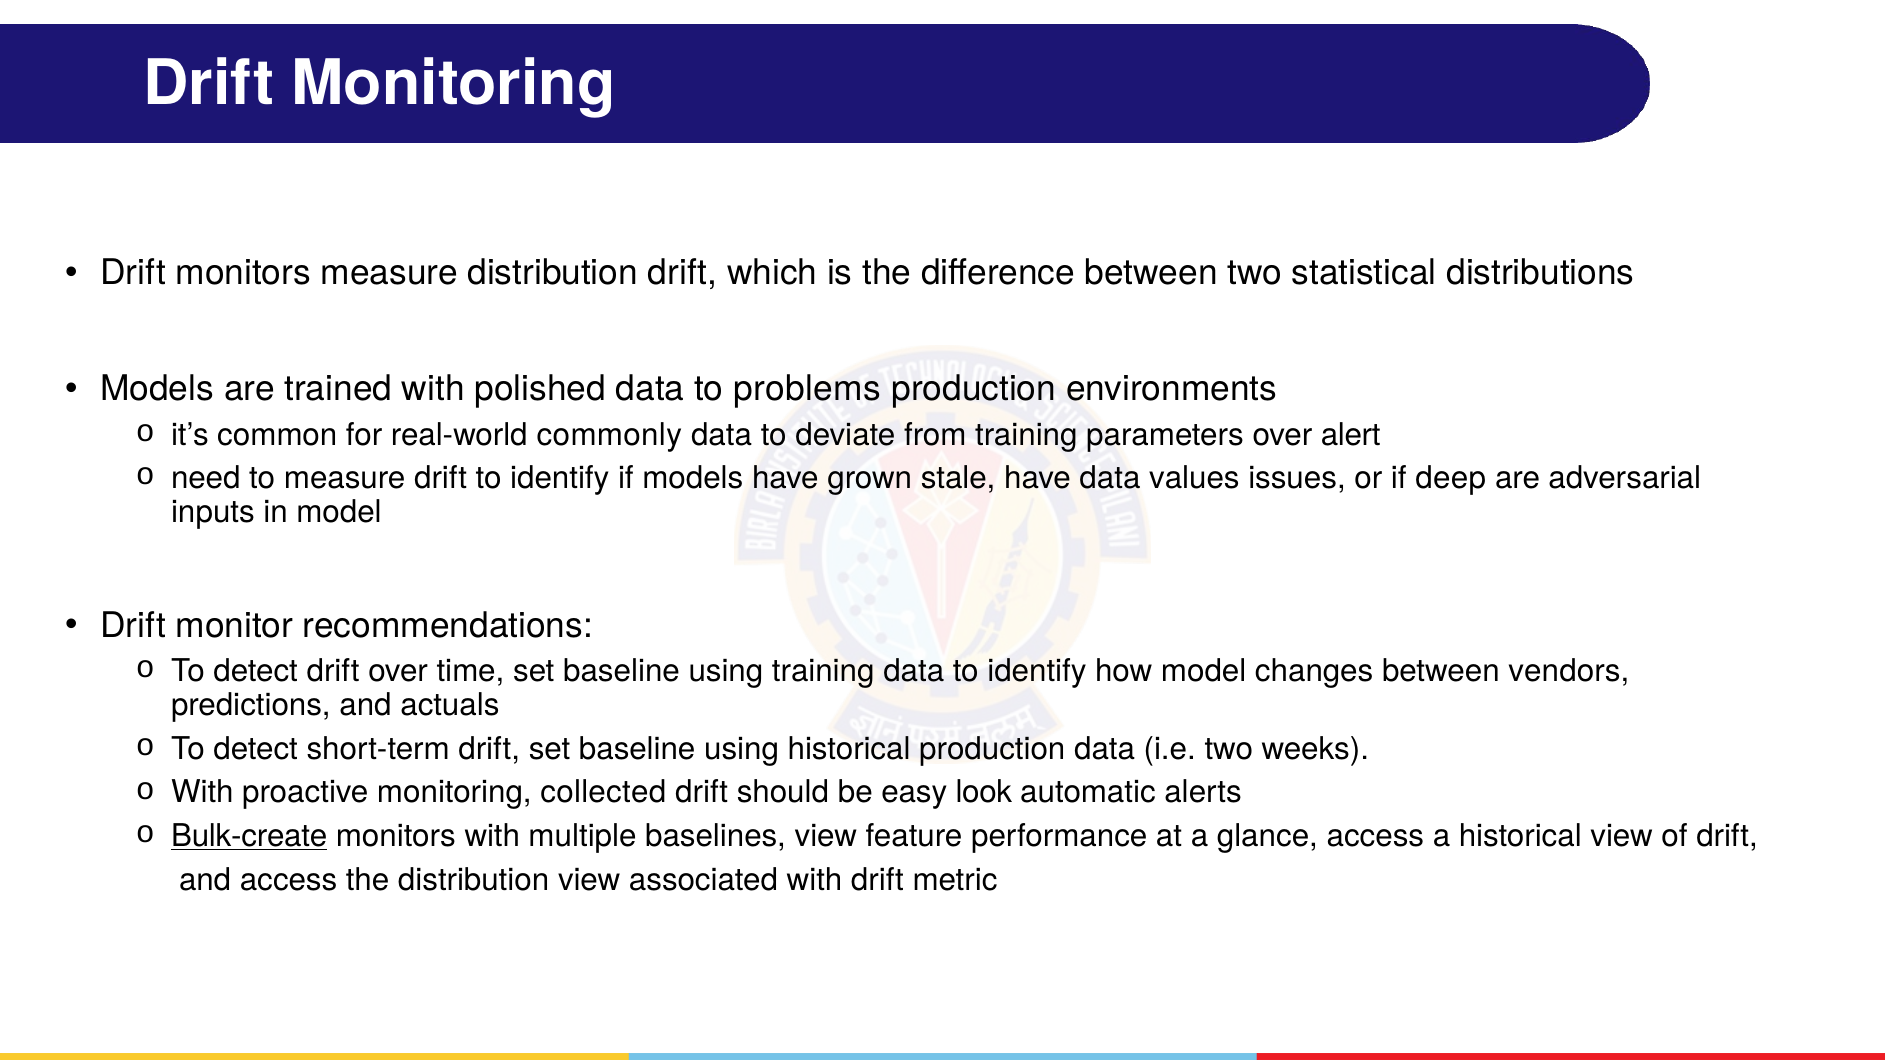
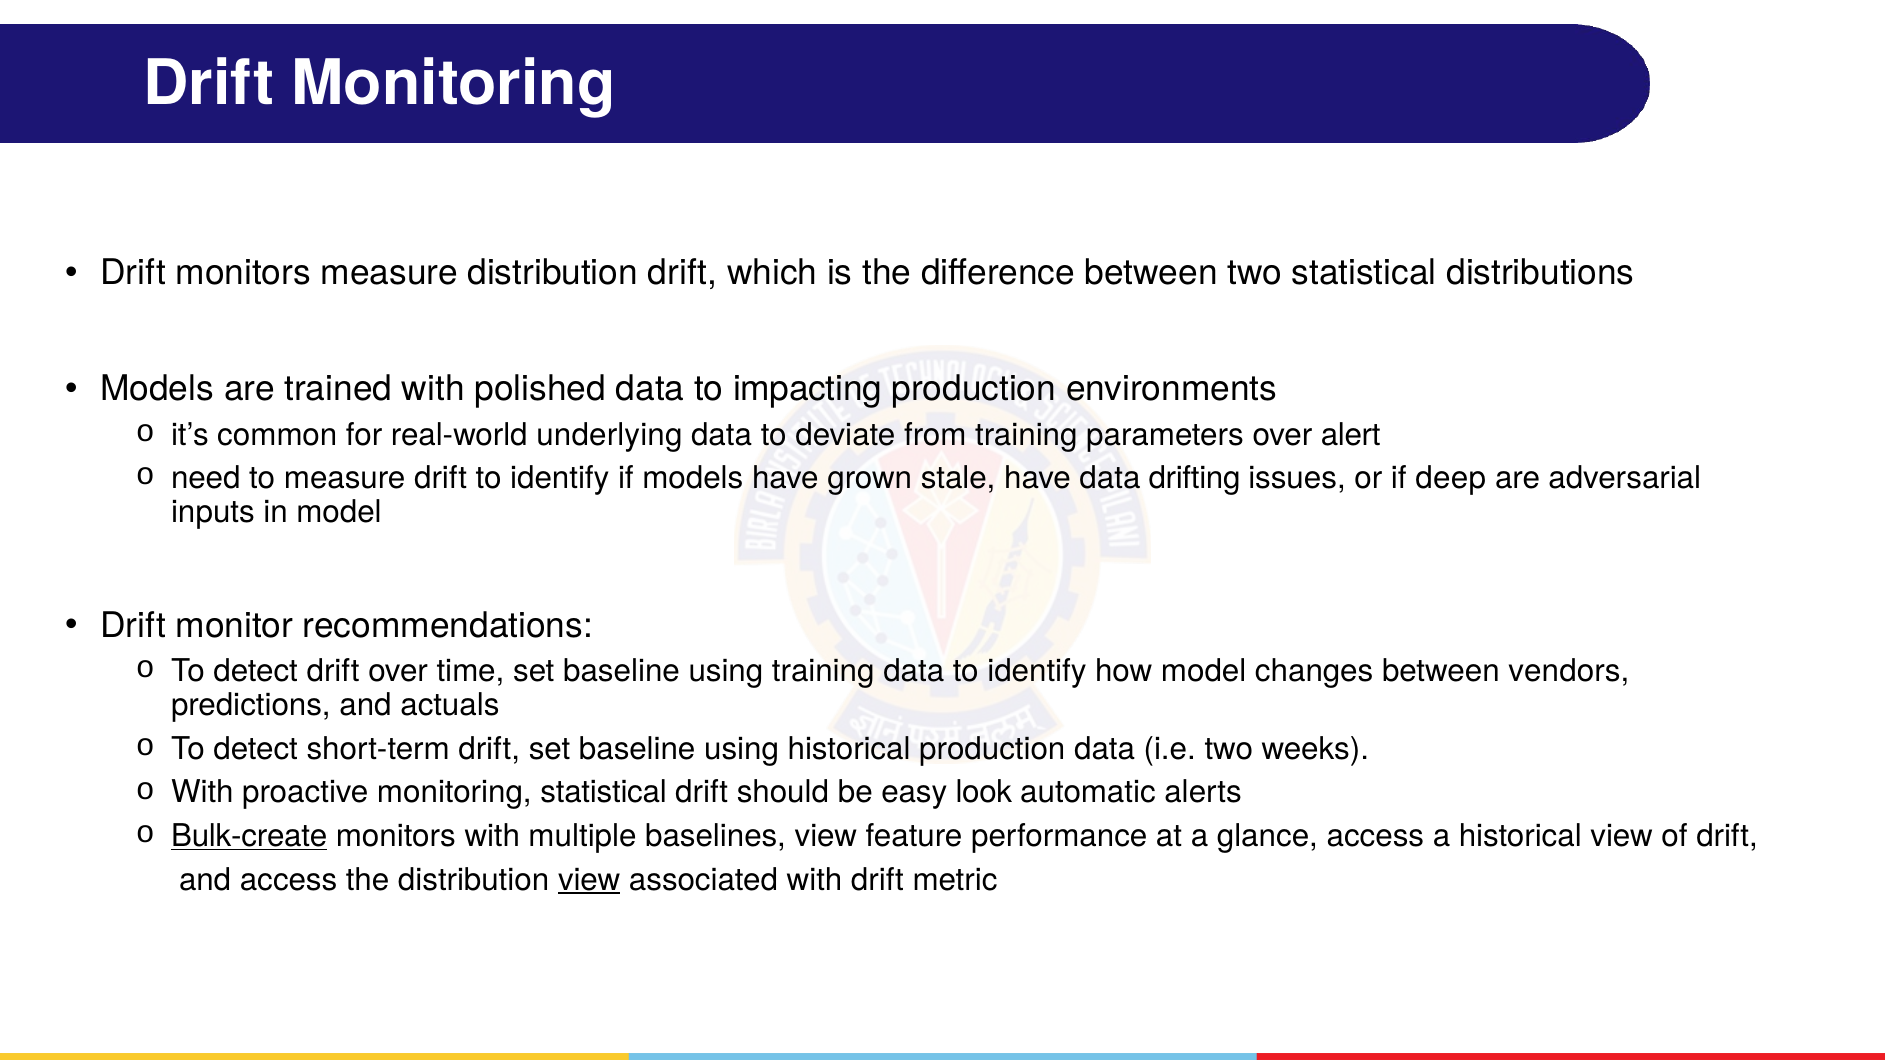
problems: problems -> impacting
commonly: commonly -> underlying
values: values -> drifting
monitoring collected: collected -> statistical
view at (589, 880) underline: none -> present
